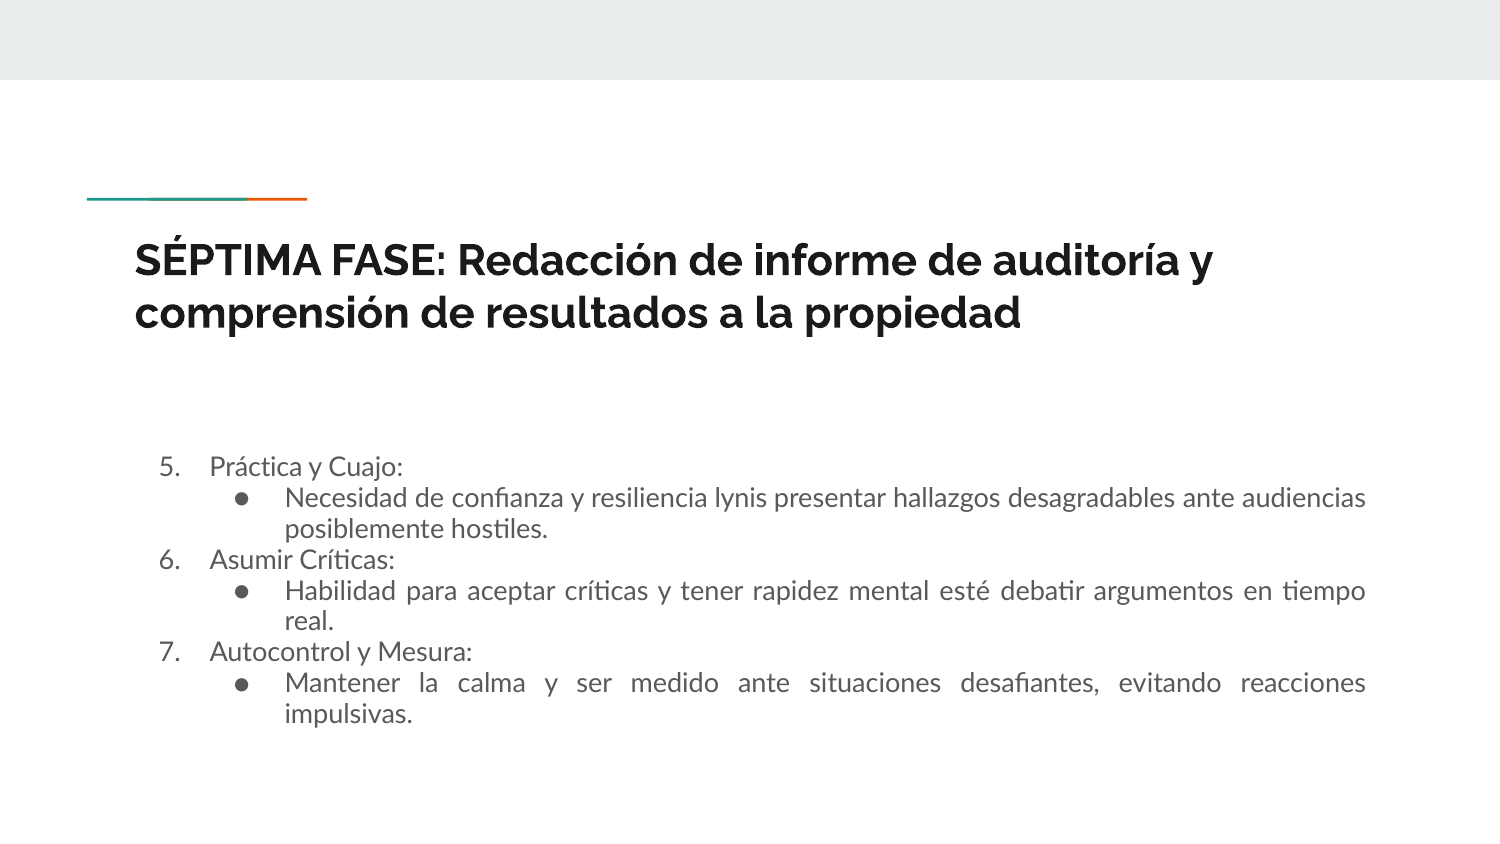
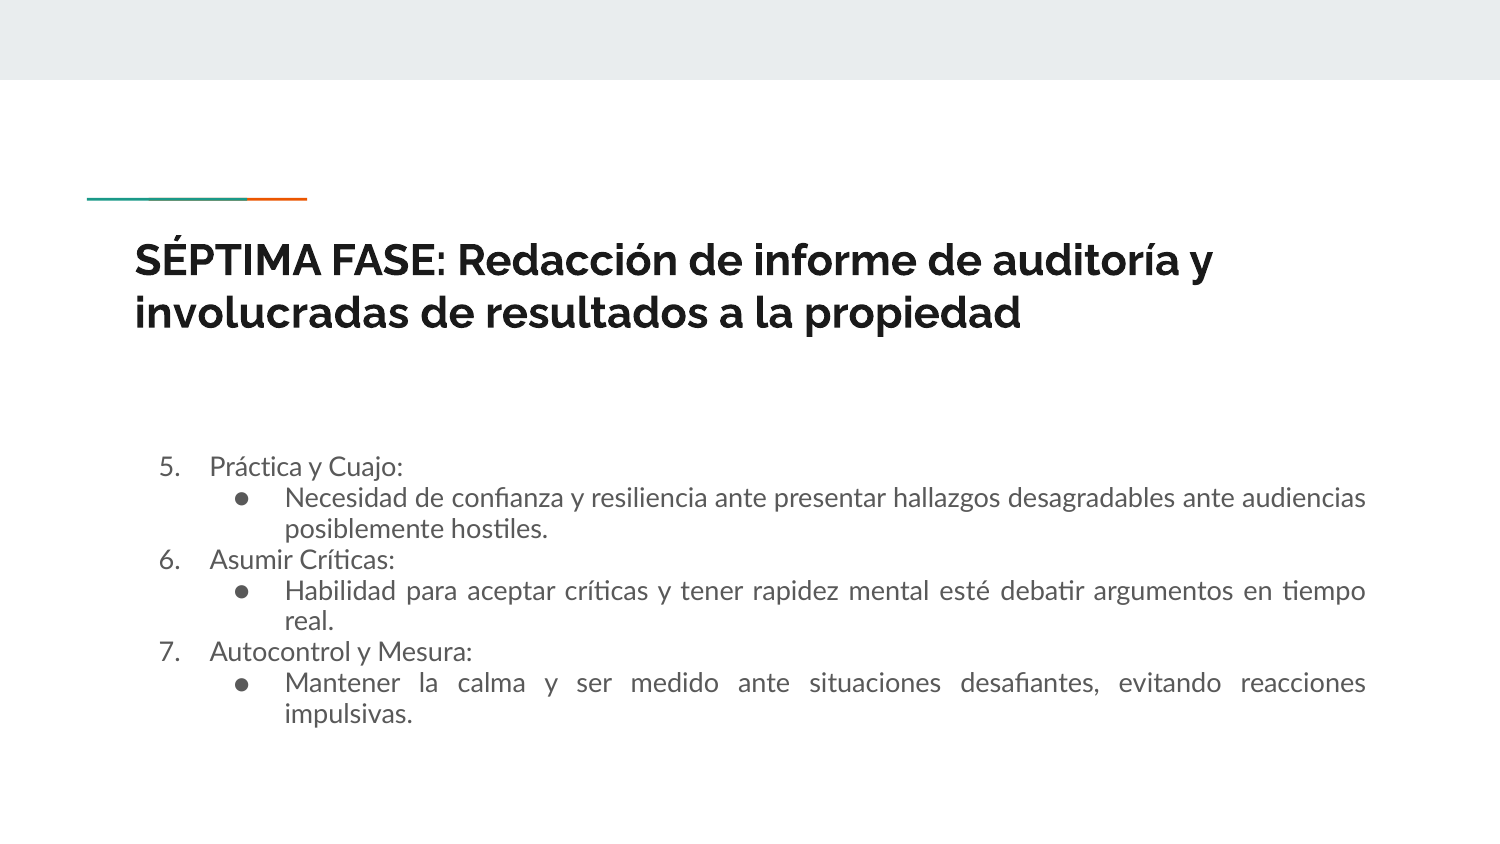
comprensión: comprensión -> involucradas
resiliencia lynis: lynis -> ante
